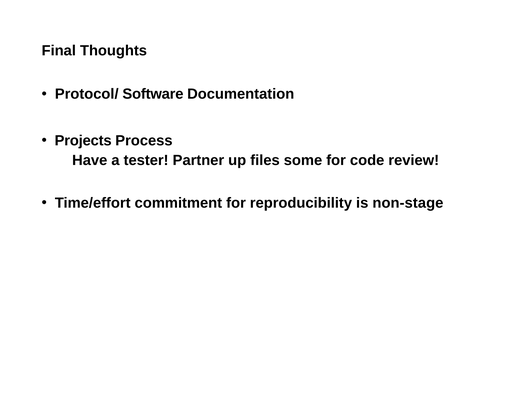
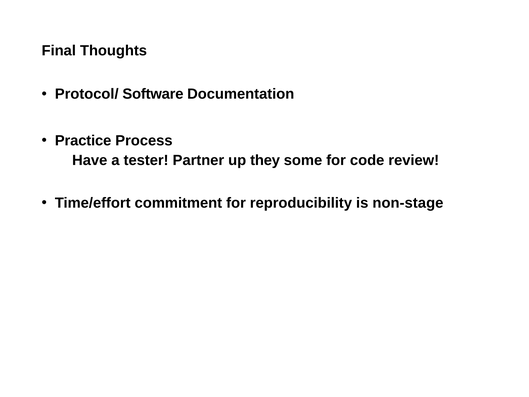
Projects: Projects -> Practice
files: files -> they
